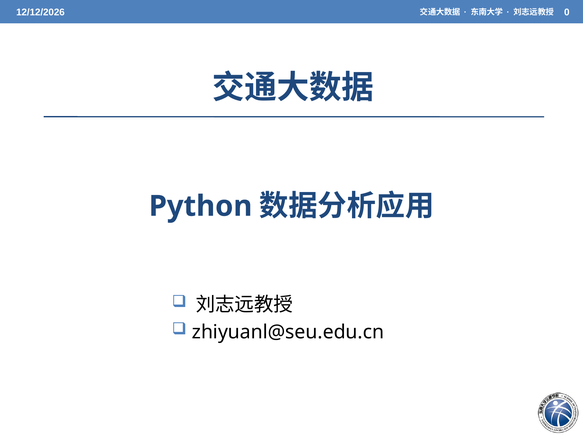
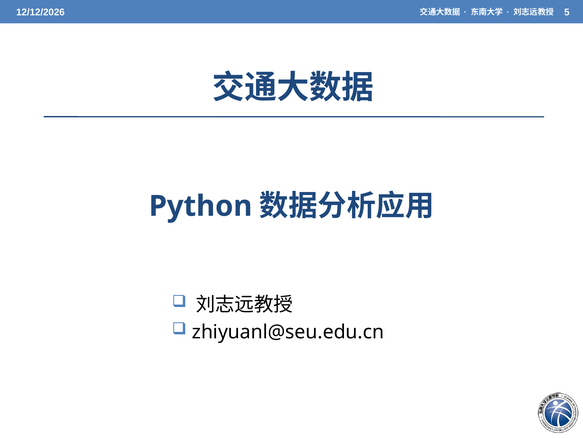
0: 0 -> 5
